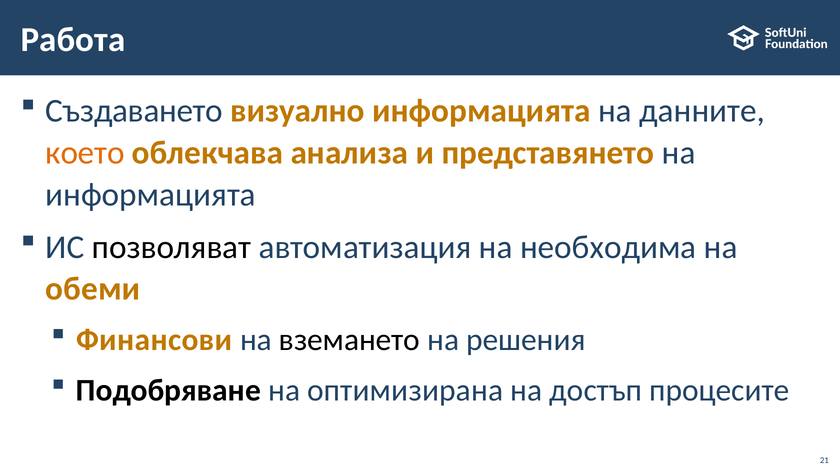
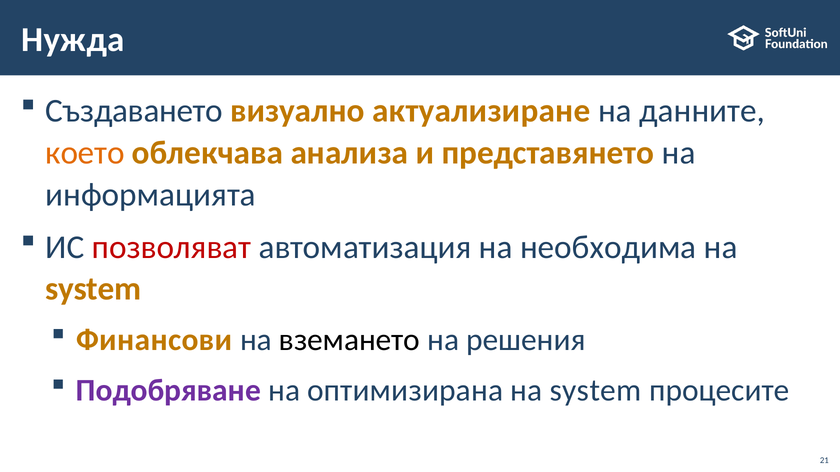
Работа: Работа -> Нужда
визуално информацията: информацията -> актуализиране
позволяват colour: black -> red
обеми at (93, 289): обеми -> system
Подобряване colour: black -> purple
достъп at (596, 391): достъп -> system
